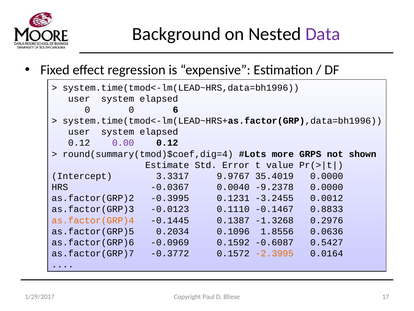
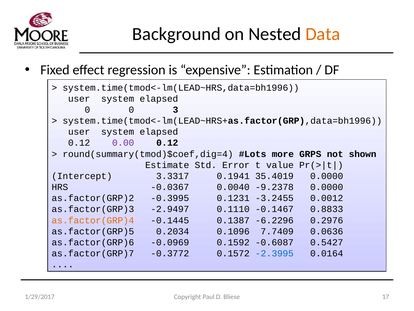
Data colour: purple -> orange
6: 6 -> 3
9.9767: 9.9767 -> 0.1941
-0.0123: -0.0123 -> -2.9497
-1.3268: -1.3268 -> -6.2296
1.8556: 1.8556 -> 7.7409
-2.3995 colour: orange -> blue
